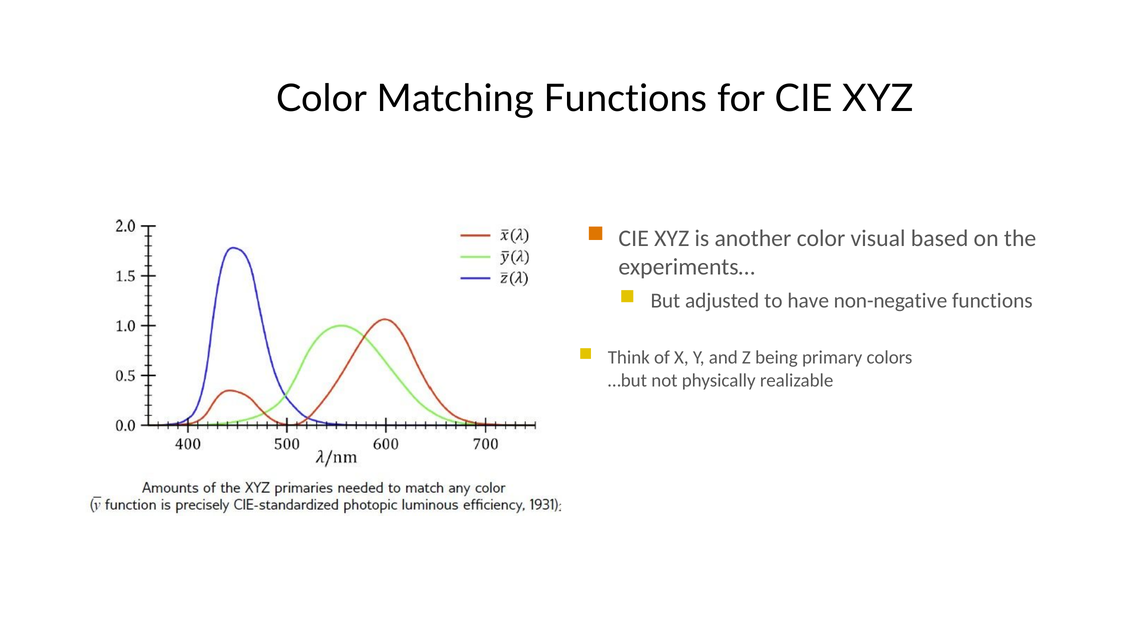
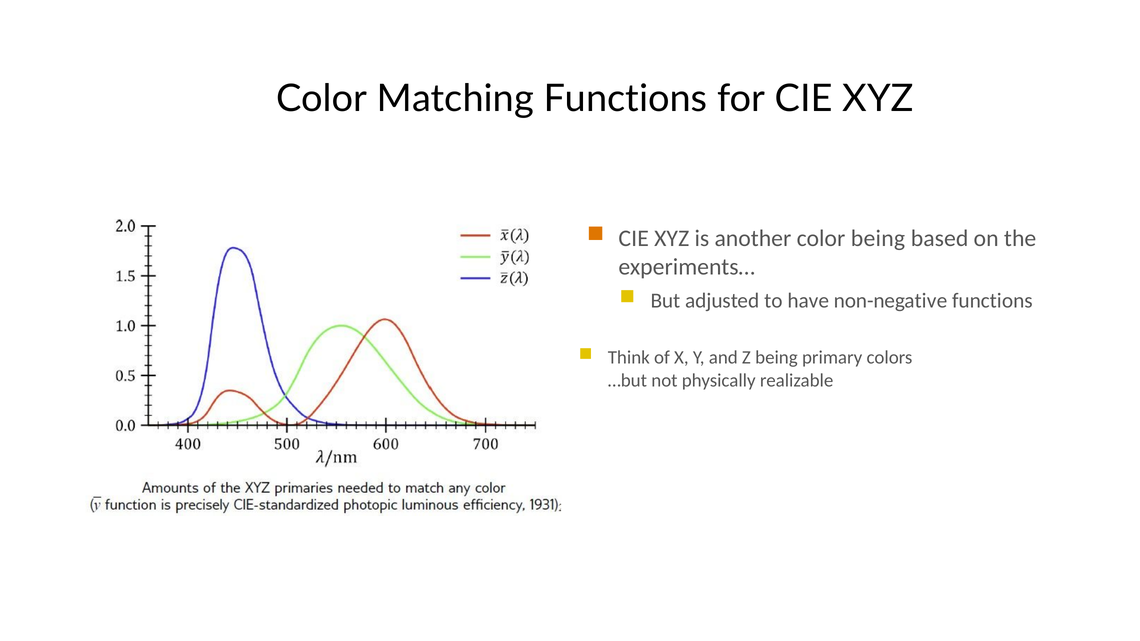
color visual: visual -> being
